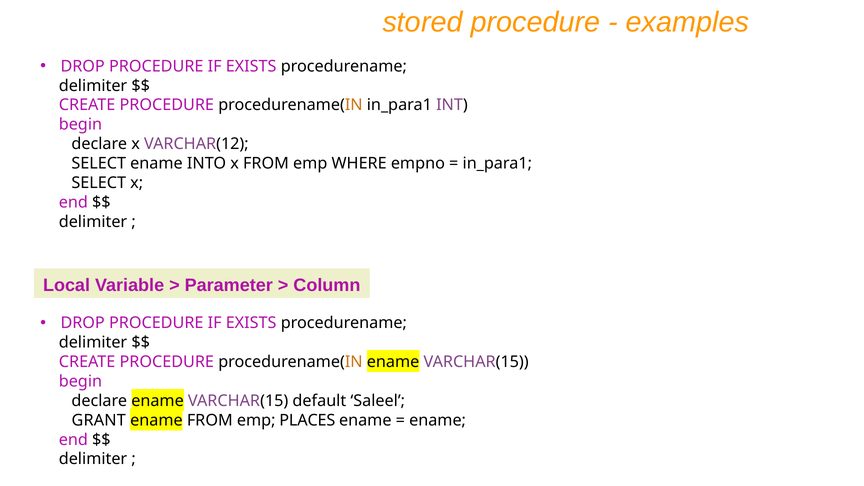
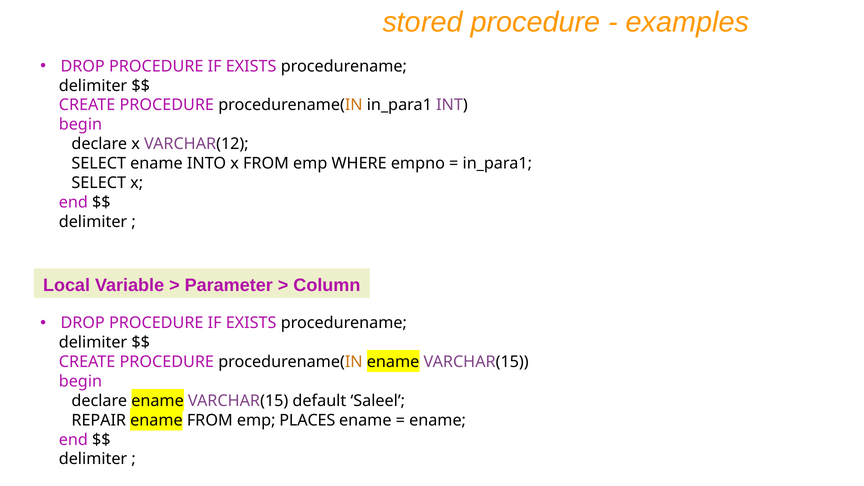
GRANT: GRANT -> REPAIR
